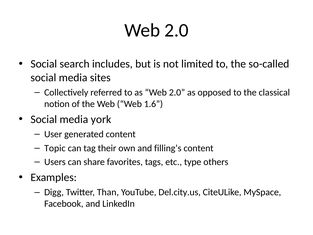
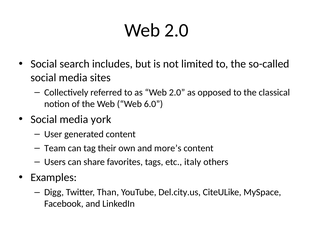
1.6: 1.6 -> 6.0
Topic: Topic -> Team
filling’s: filling’s -> more’s
type: type -> italy
